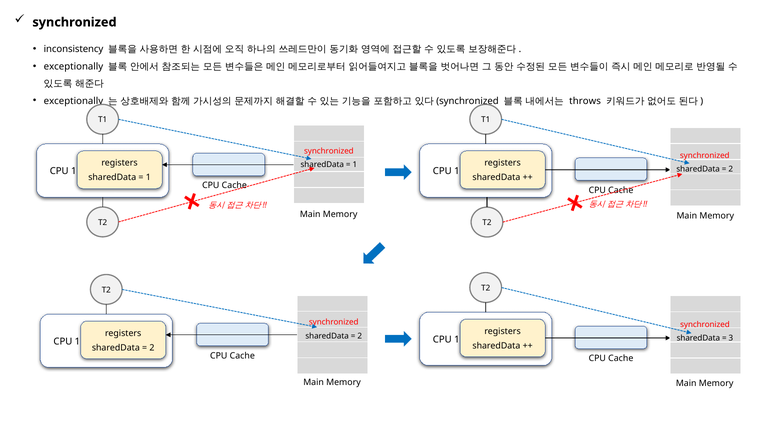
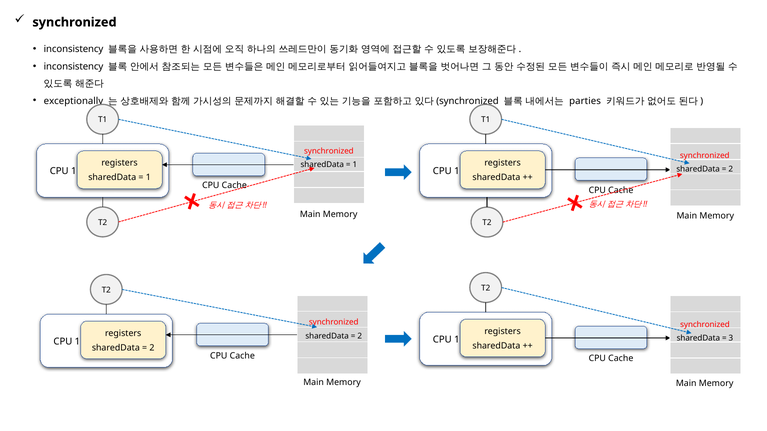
exceptionally at (73, 66): exceptionally -> inconsistency
throws: throws -> parties
